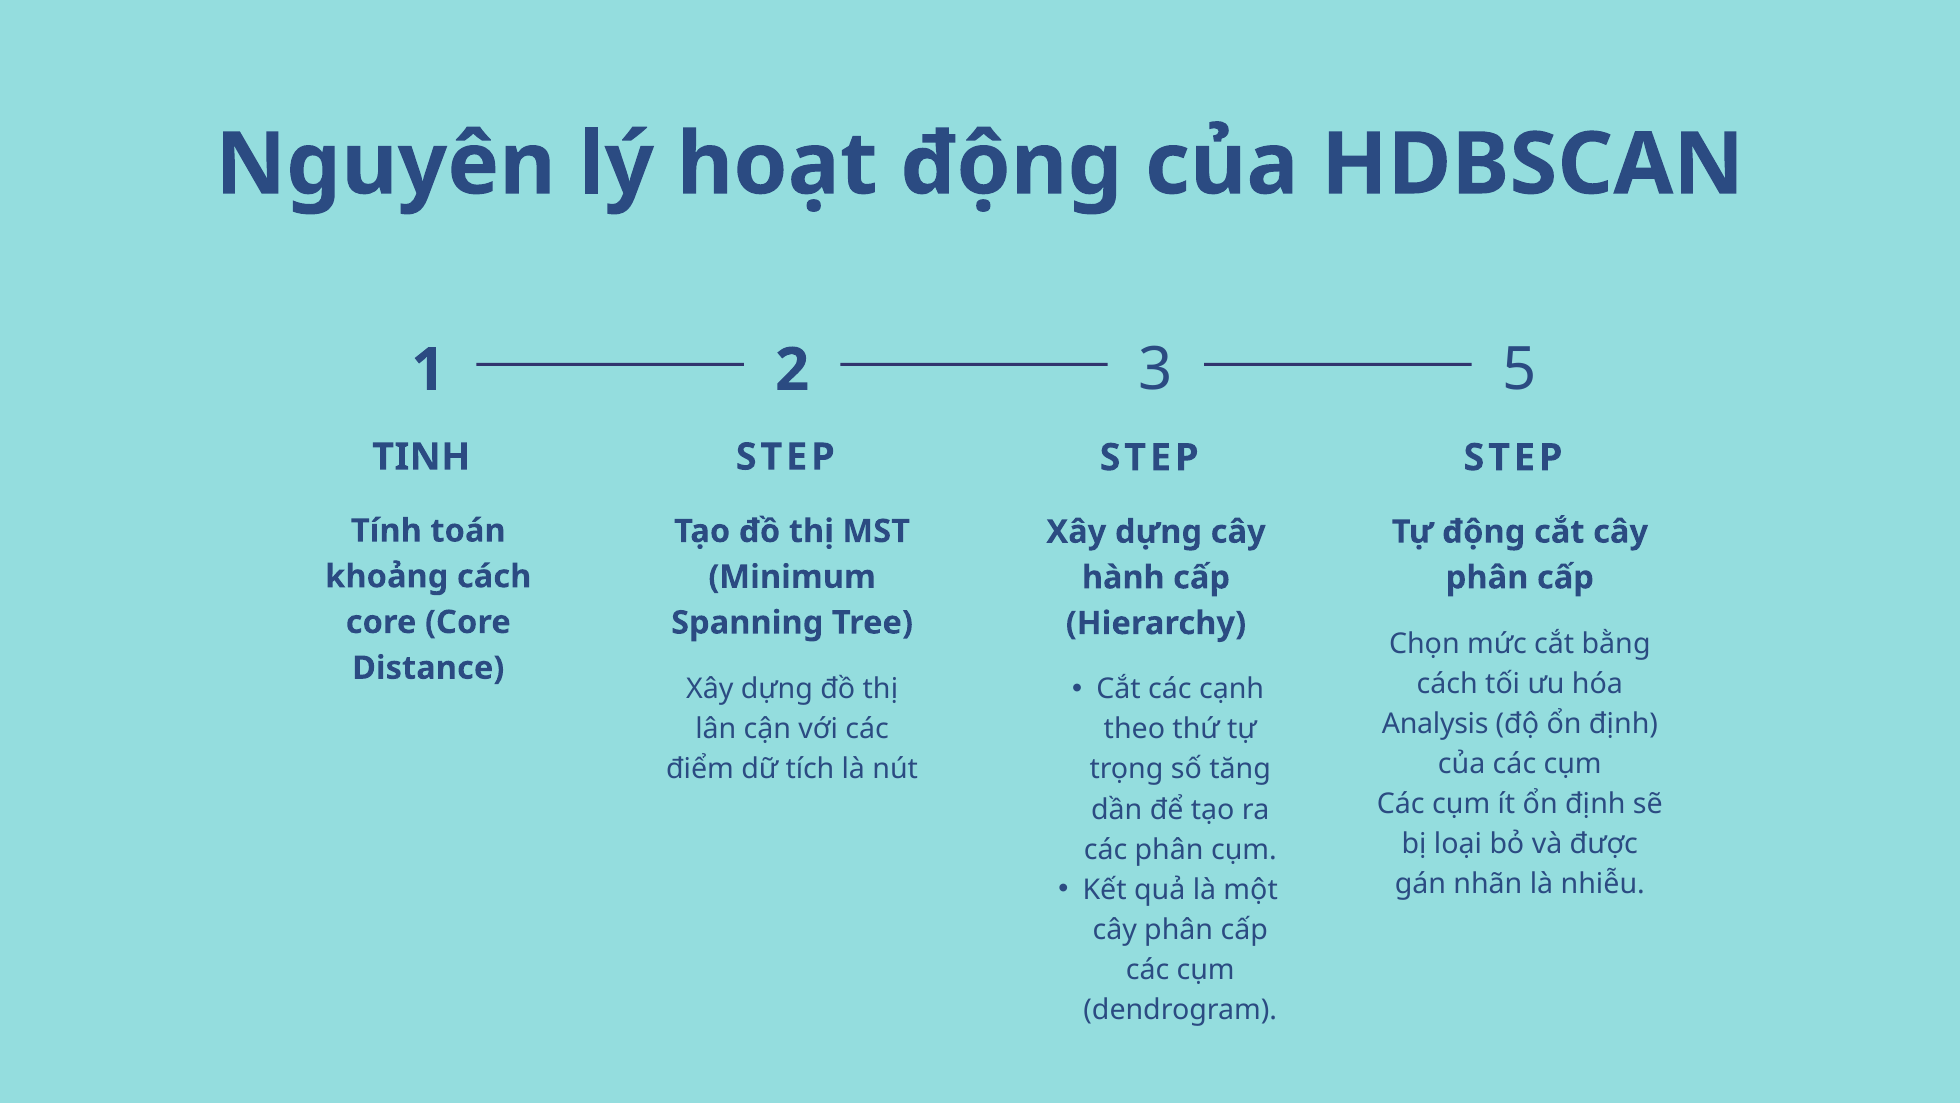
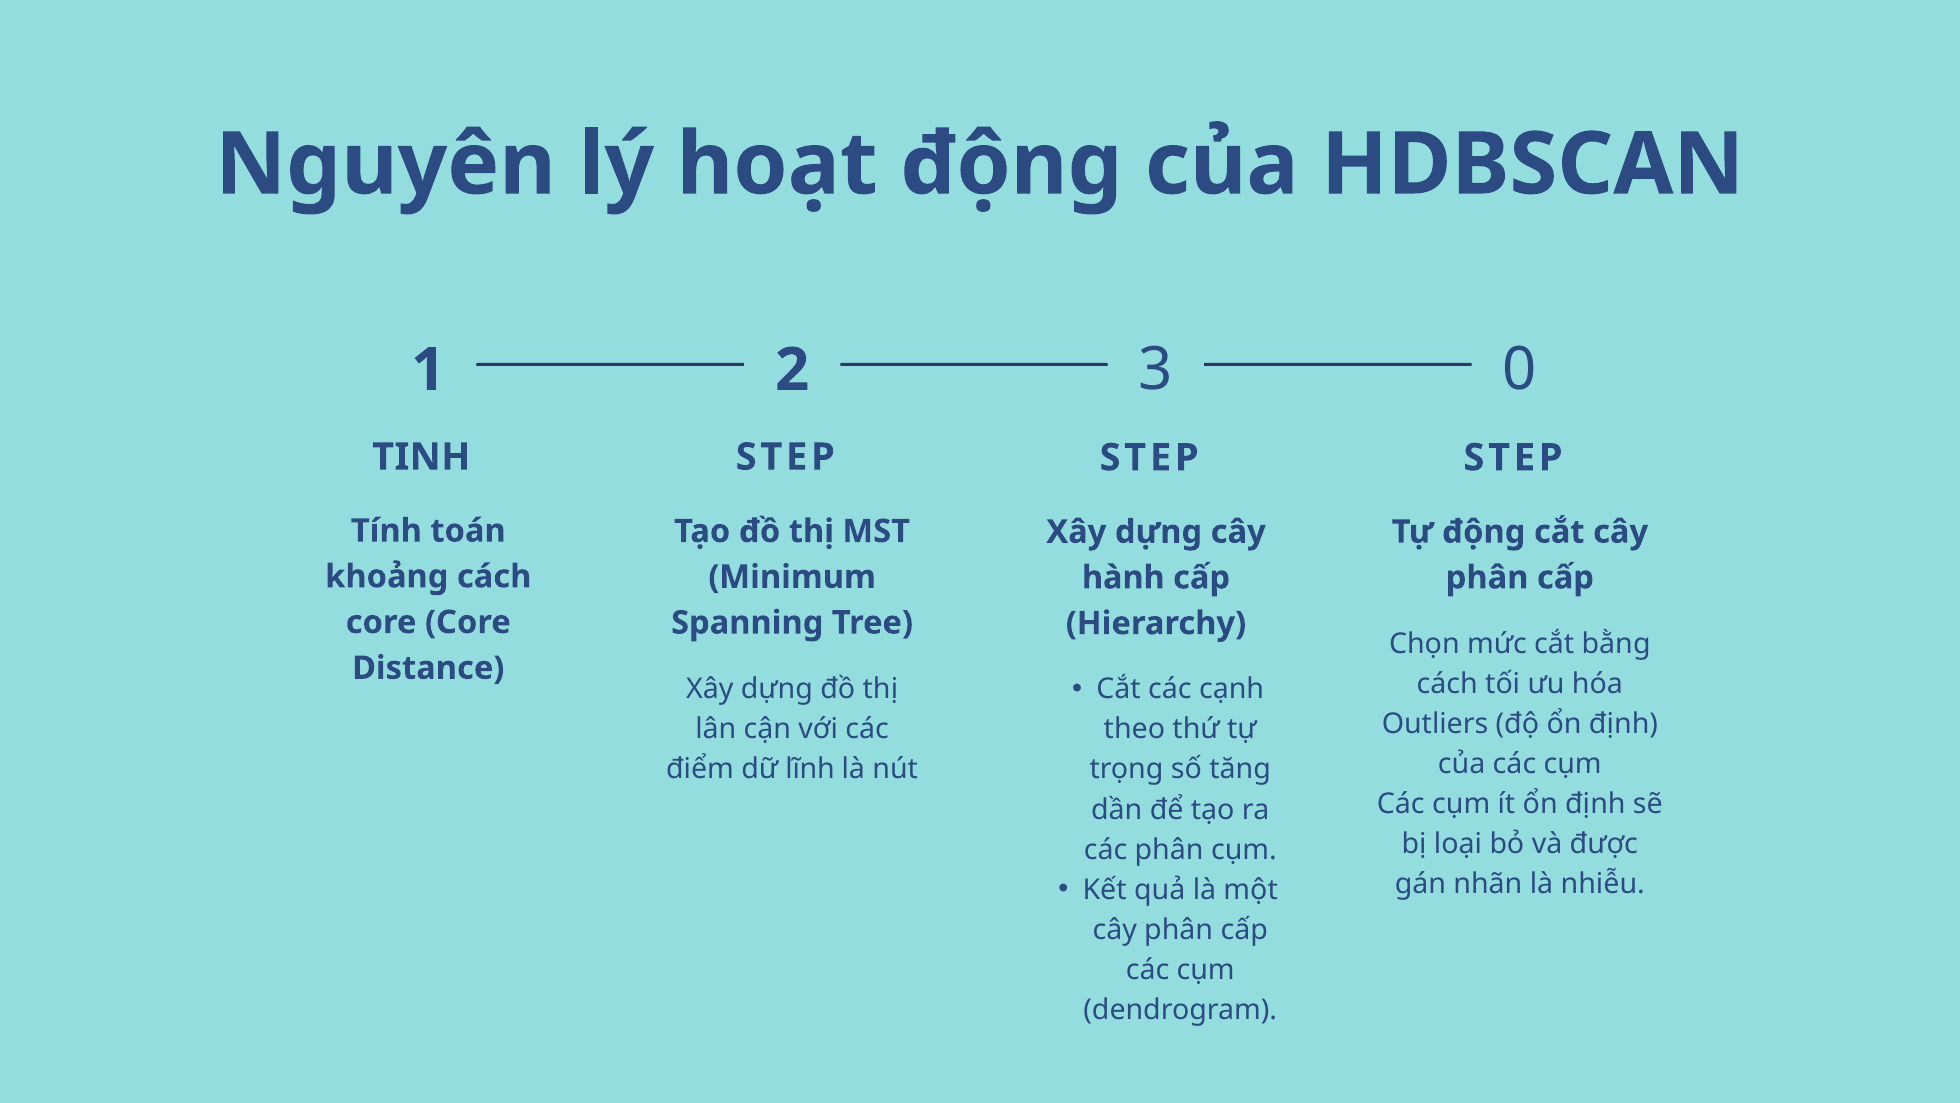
5: 5 -> 0
Analysis: Analysis -> Outliers
tích: tích -> lĩnh
